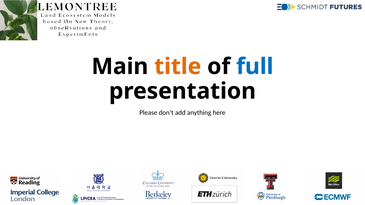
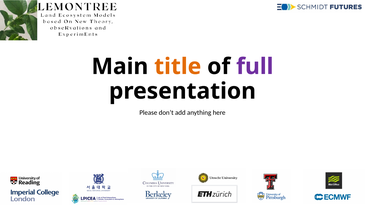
full colour: blue -> purple
